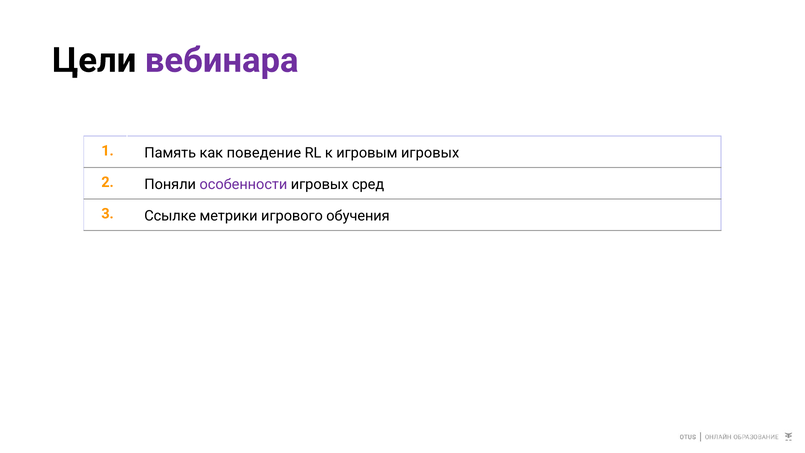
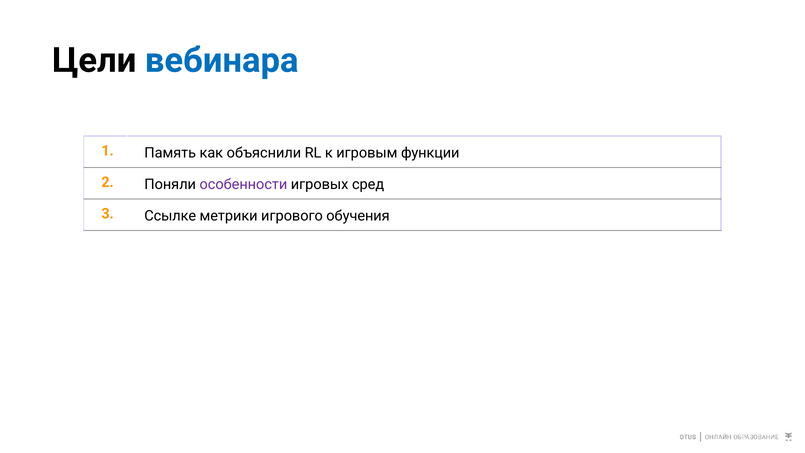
вебинара colour: purple -> blue
поведение: поведение -> объяснили
игровым игровых: игровых -> функции
